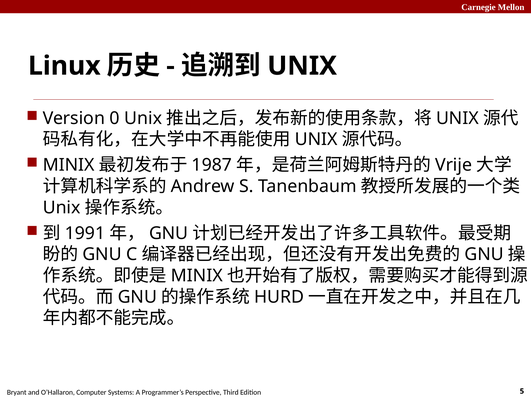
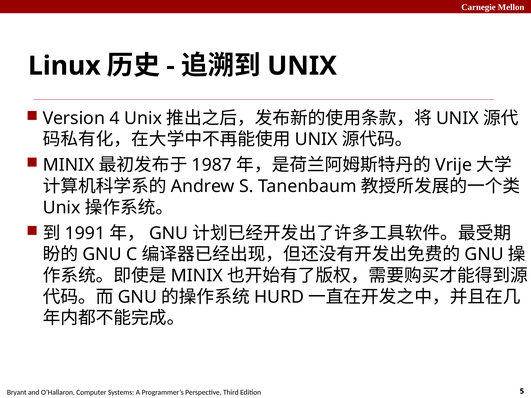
0: 0 -> 4
